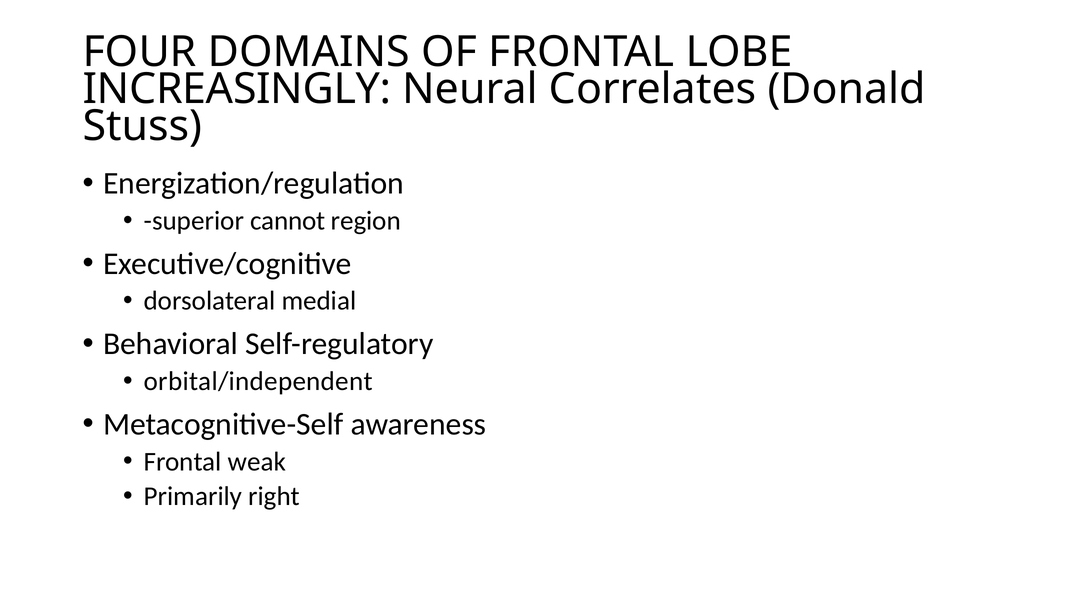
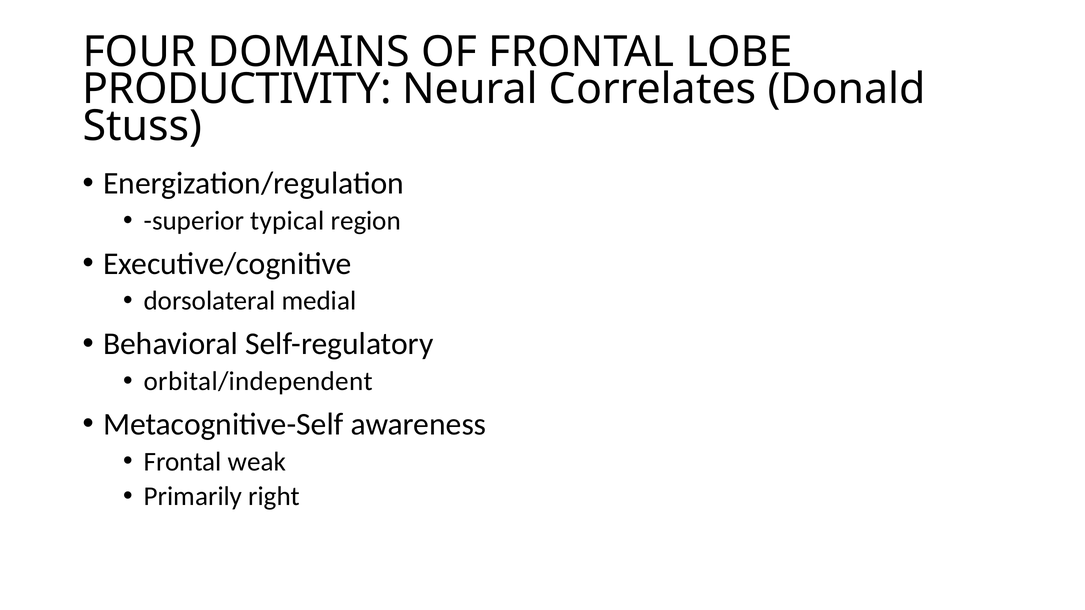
INCREASINGLY: INCREASINGLY -> PRODUCTIVITY
cannot: cannot -> typical
